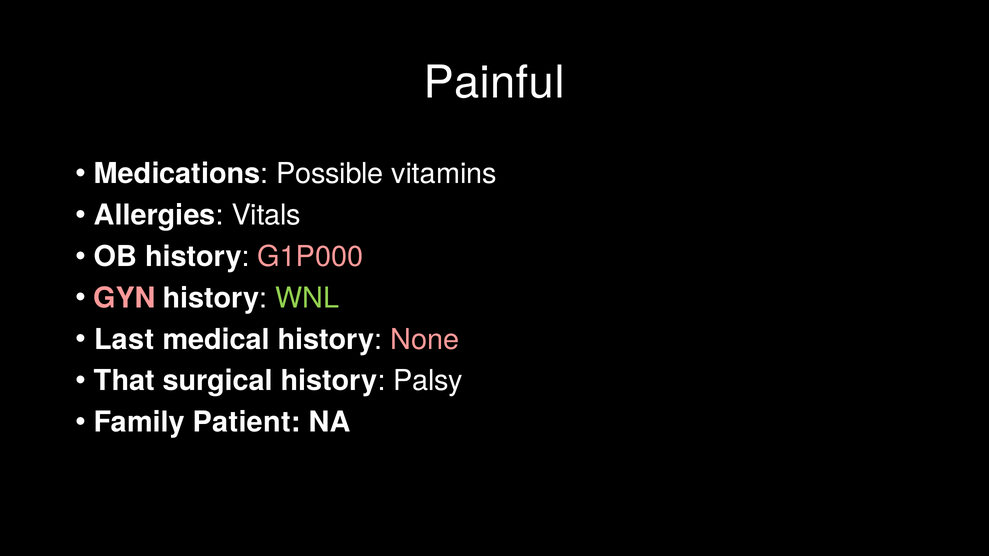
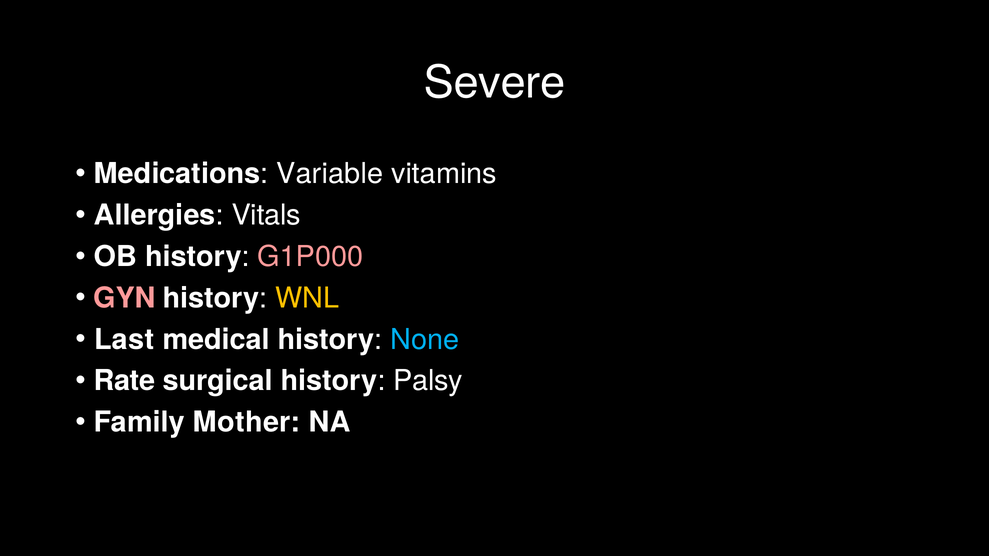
Painful: Painful -> Severe
Possible: Possible -> Variable
WNL colour: light green -> yellow
None colour: pink -> light blue
That: That -> Rate
Patient: Patient -> Mother
